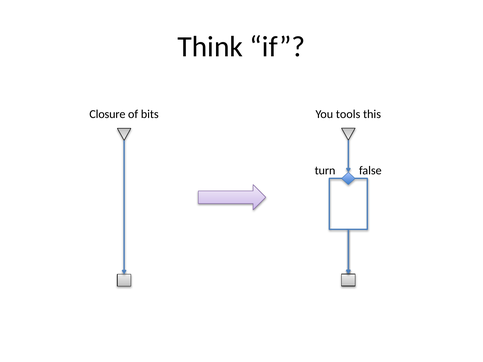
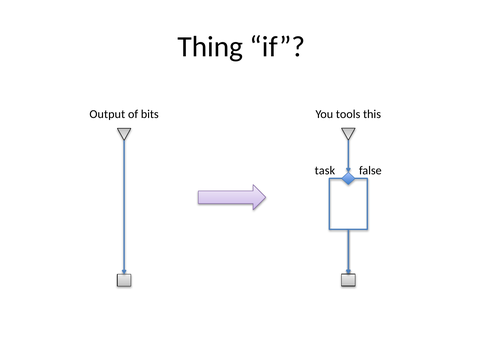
Think: Think -> Thing
Closure: Closure -> Output
turn: turn -> task
